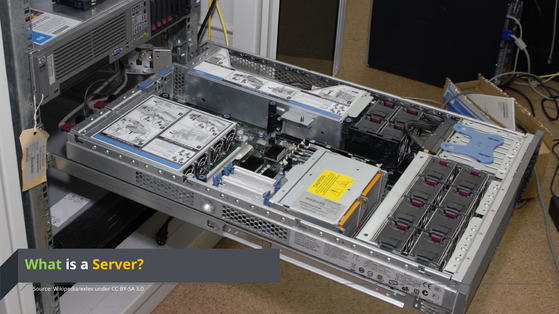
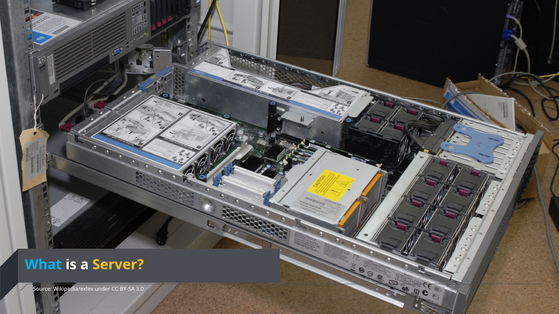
What colour: light green -> light blue
